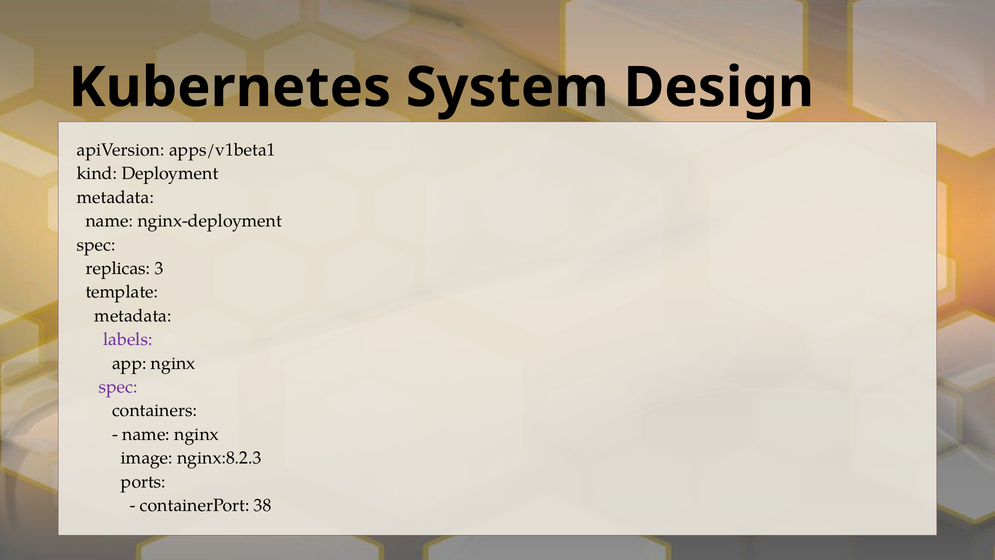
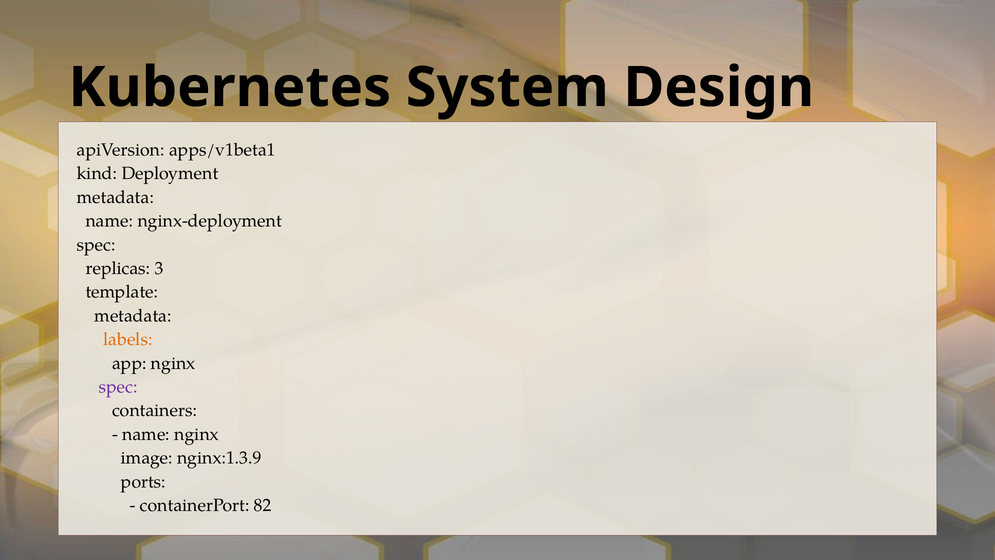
labels colour: purple -> orange
nginx:8.2.3: nginx:8.2.3 -> nginx:1.3.9
38: 38 -> 82
